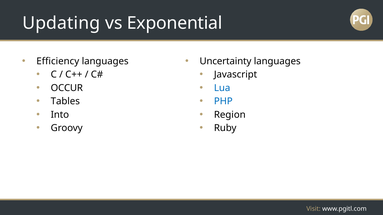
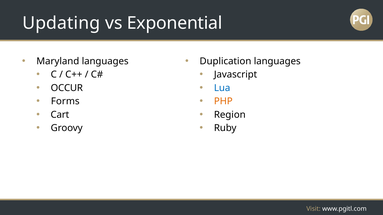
Efficiency: Efficiency -> Maryland
Uncertainty: Uncertainty -> Duplication
Tables: Tables -> Forms
PHP colour: blue -> orange
Into: Into -> Cart
